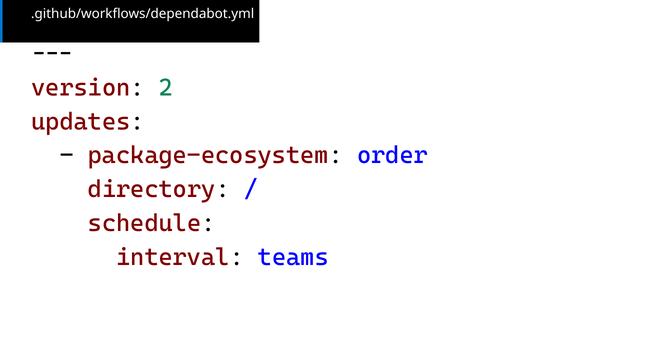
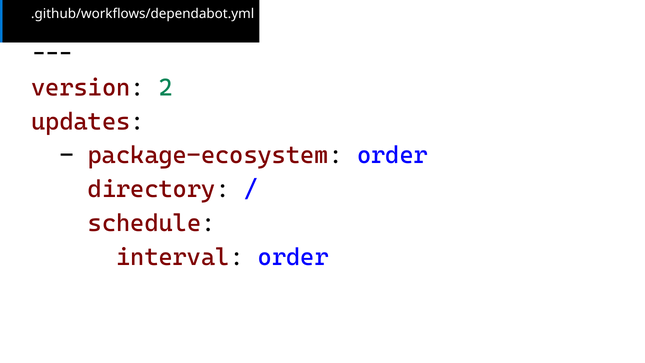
interval teams: teams -> order
